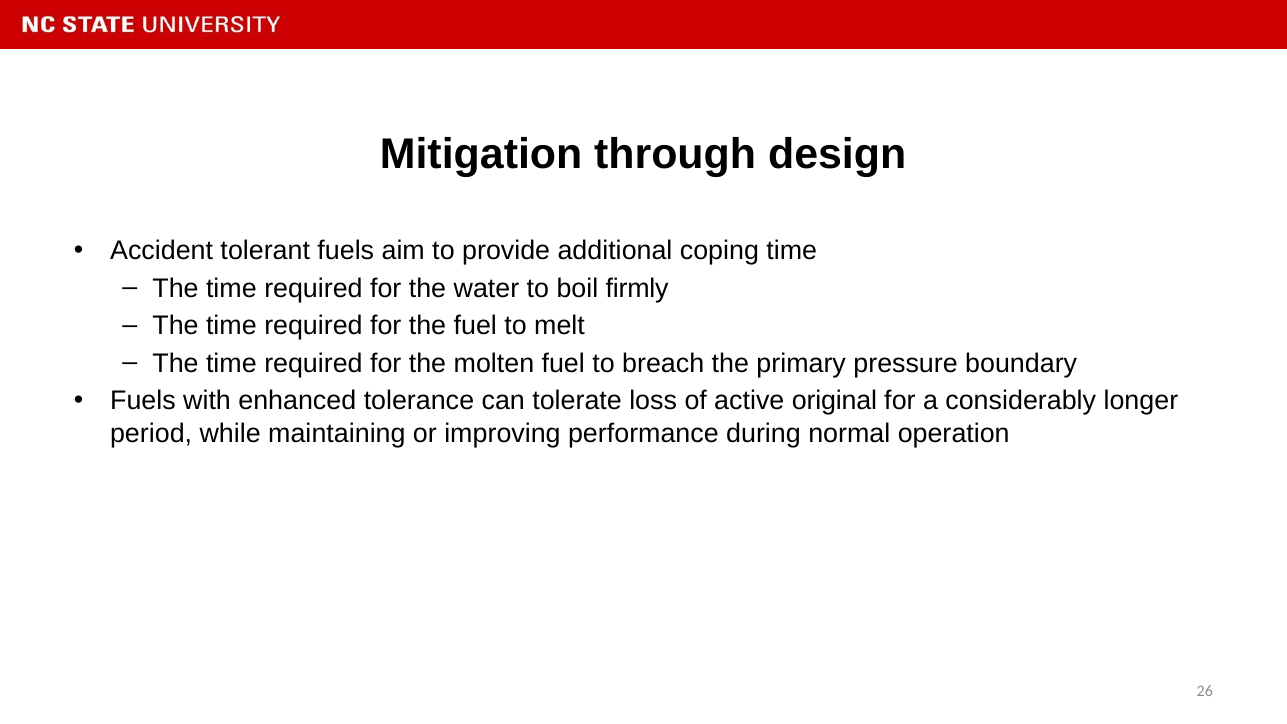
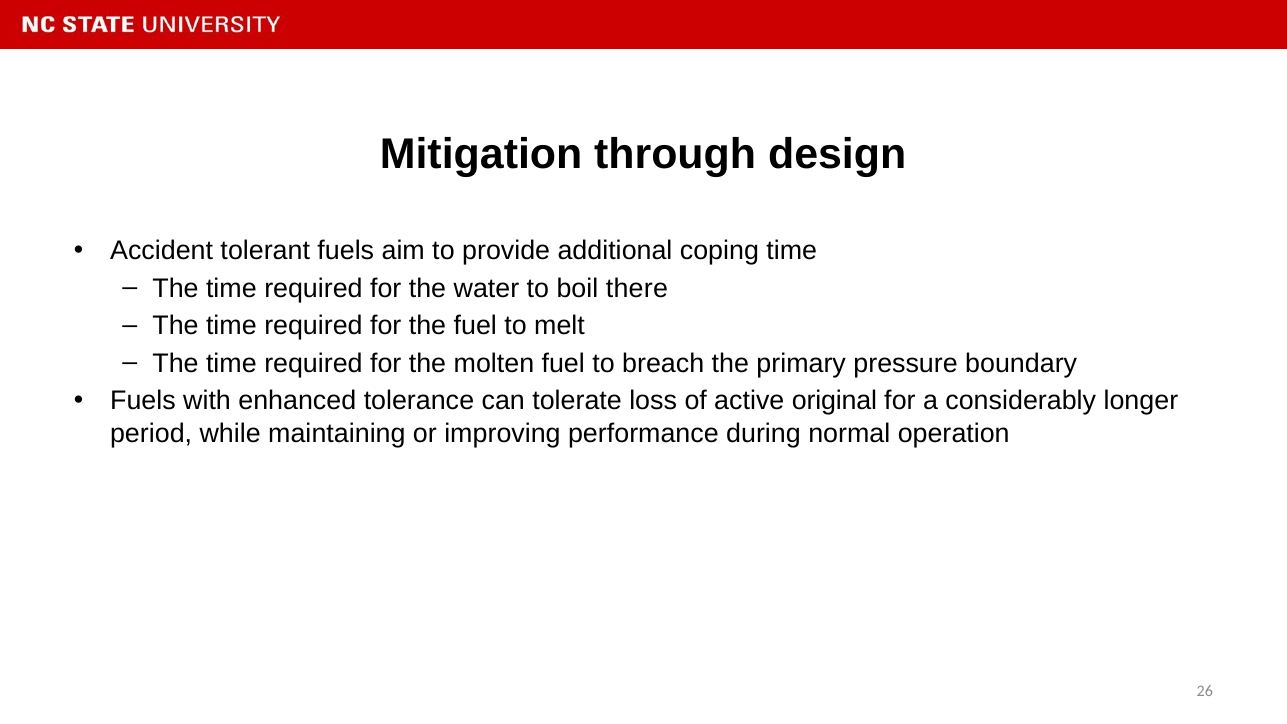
firmly: firmly -> there
